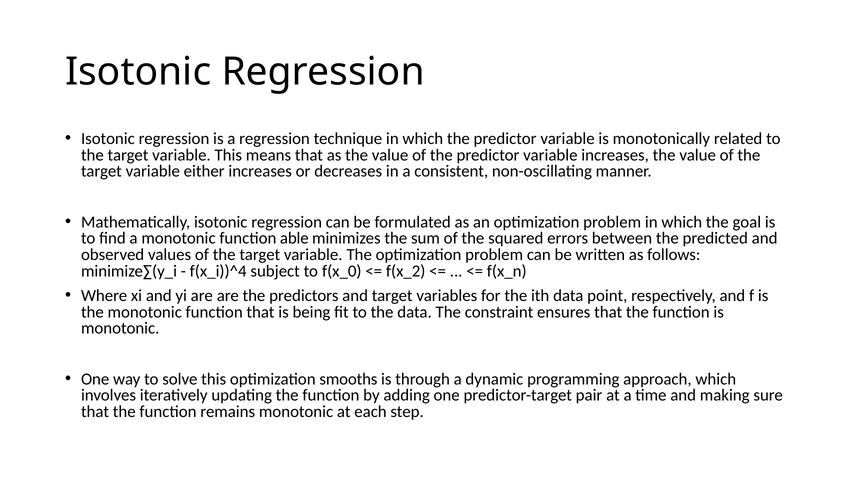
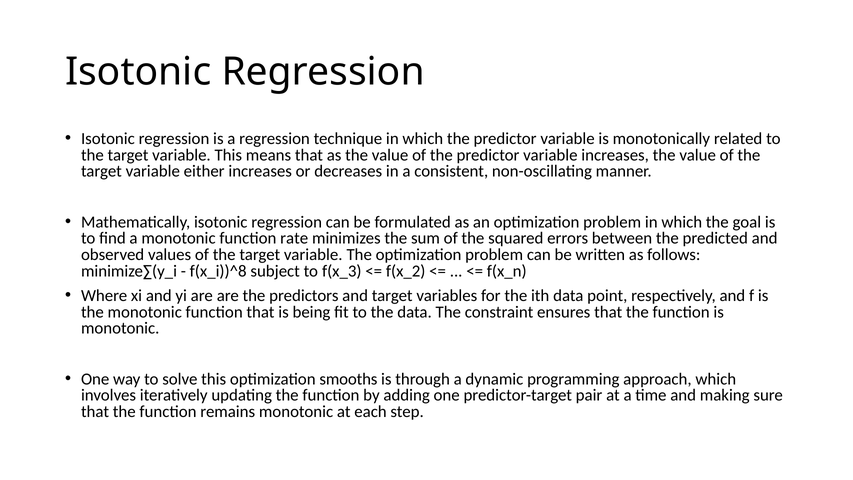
able: able -> rate
f(x_i))^4: f(x_i))^4 -> f(x_i))^8
f(x_0: f(x_0 -> f(x_3
